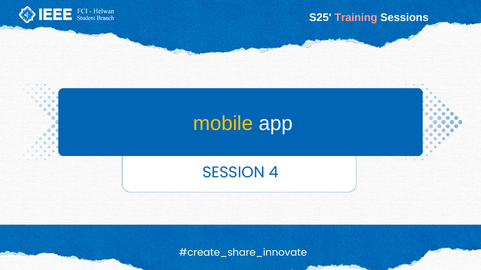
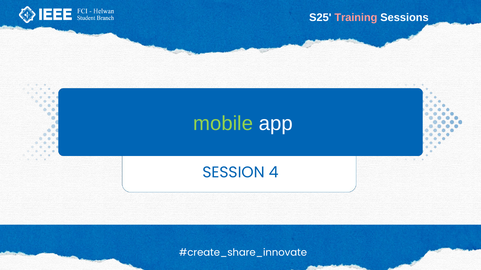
mobile colour: yellow -> light green
